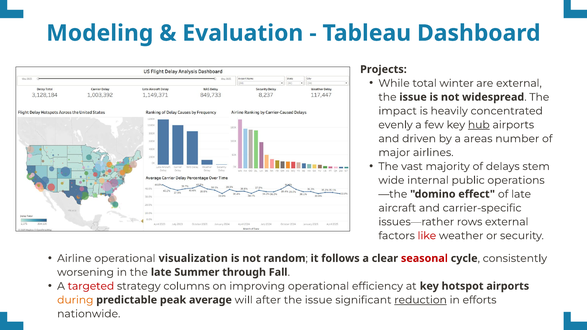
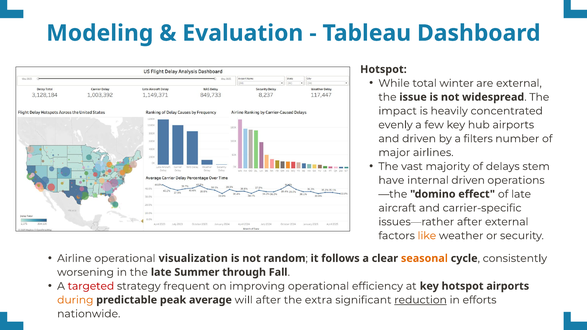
Projects at (383, 69): Projects -> Hotspot
hub underline: present -> none
areas: areas -> filters
wide: wide -> have
internal public: public -> driven
issues—rather rows: rows -> after
like colour: red -> orange
seasonal colour: red -> orange
columns: columns -> frequent
issue at (319, 300): issue -> extra
